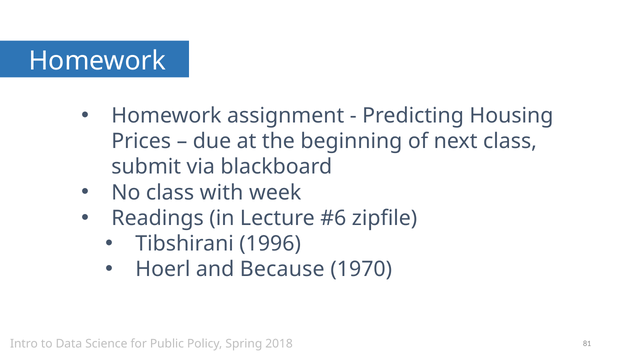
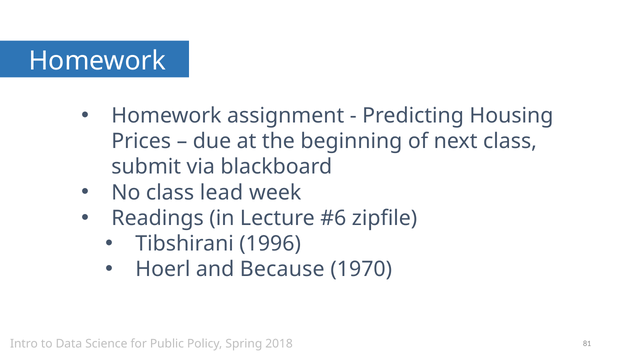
with: with -> lead
